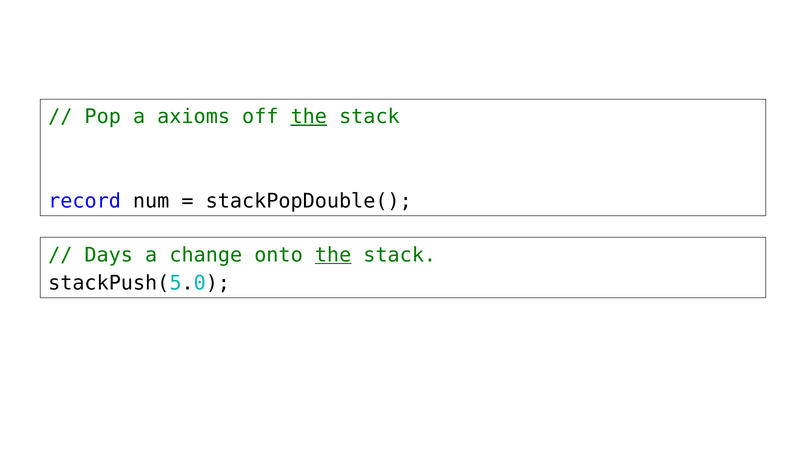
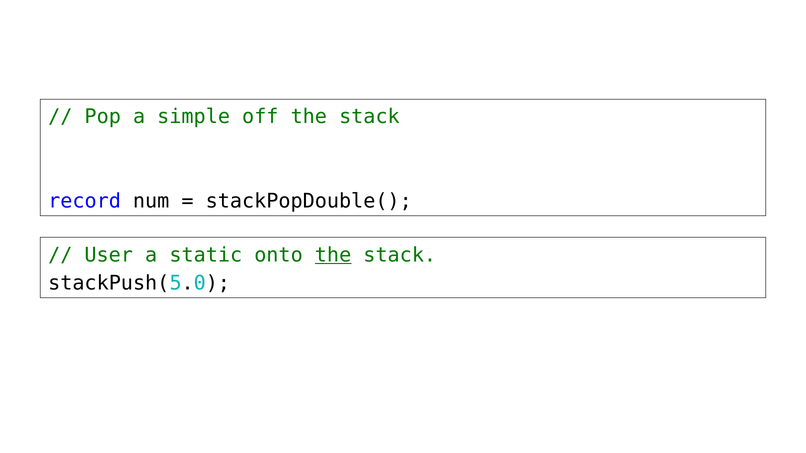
axioms: axioms -> simple
the at (309, 117) underline: present -> none
Days: Days -> User
change: change -> static
